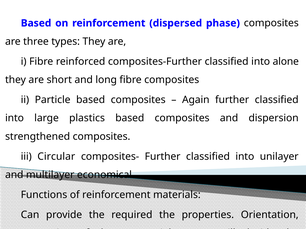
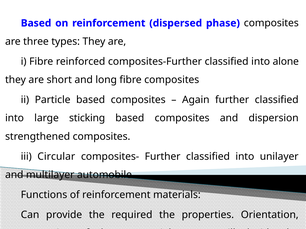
plastics: plastics -> sticking
economical: economical -> automobile
